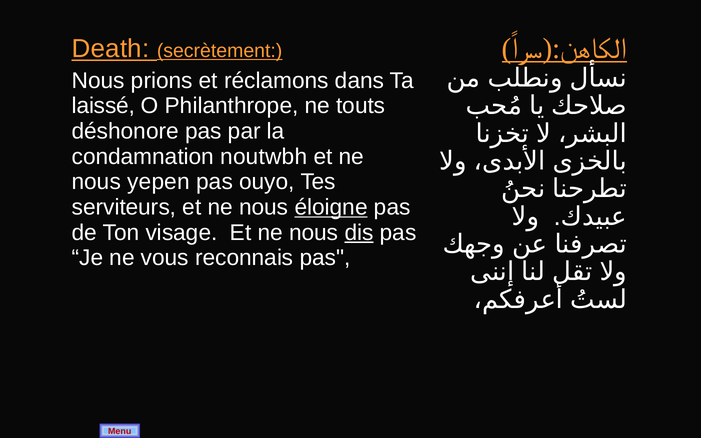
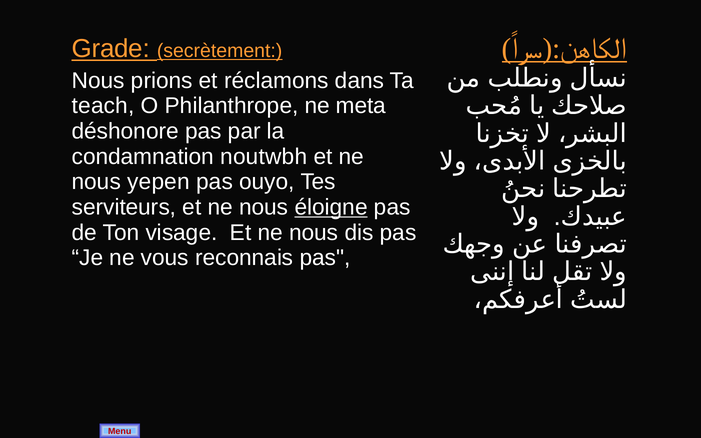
Death: Death -> Grade
laissé: laissé -> teach
touts: touts -> meta
dis underline: present -> none
